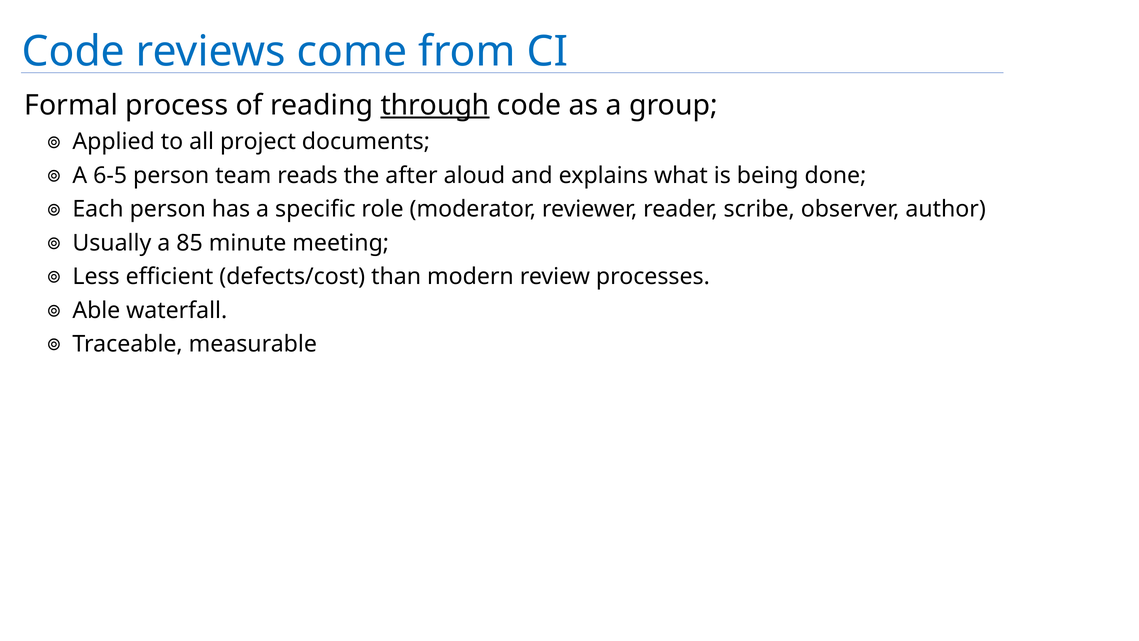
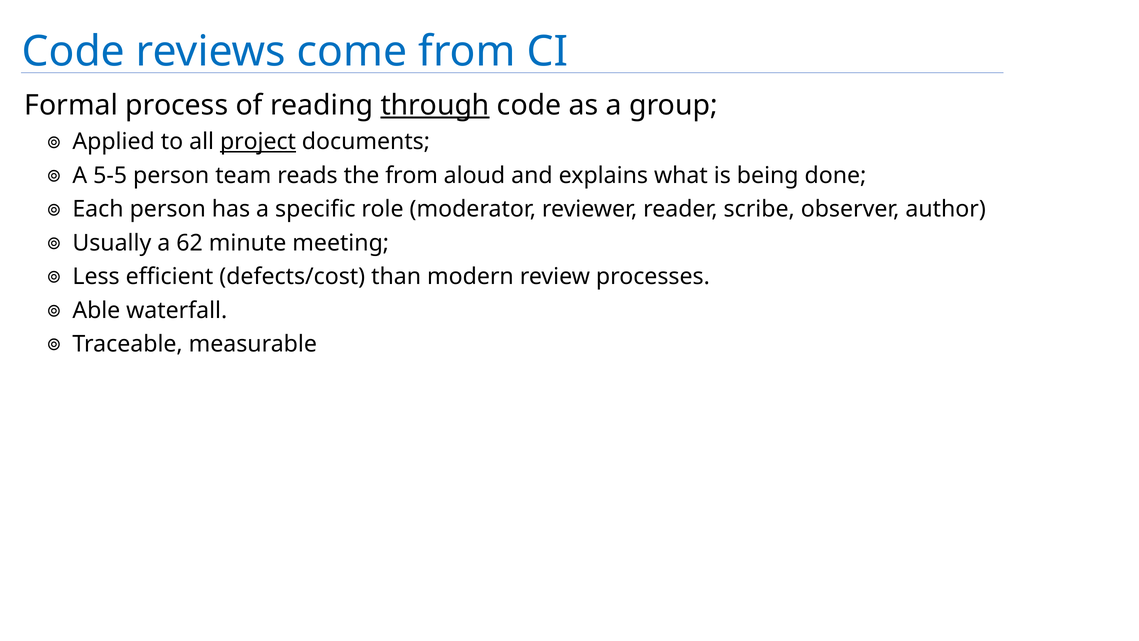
project underline: none -> present
6-5: 6-5 -> 5-5
the after: after -> from
85: 85 -> 62
